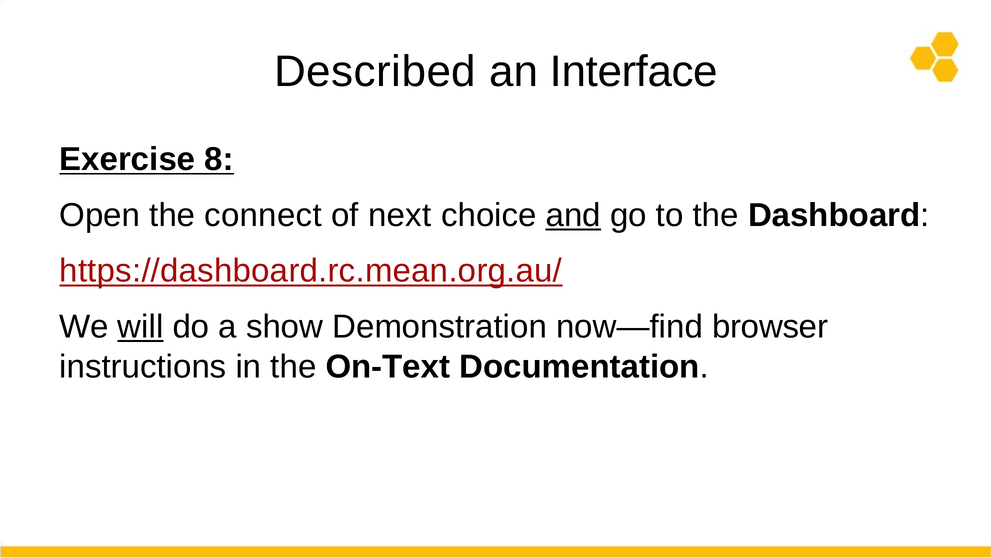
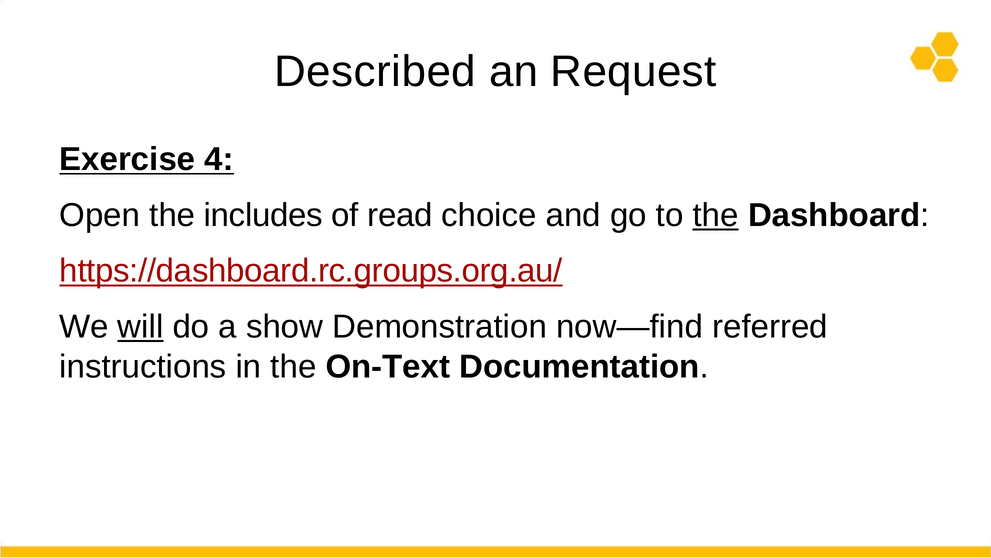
Interface: Interface -> Request
8: 8 -> 4
connect: connect -> includes
next: next -> read
and underline: present -> none
the at (716, 215) underline: none -> present
https://dashboard.rc.mean.org.au/: https://dashboard.rc.mean.org.au/ -> https://dashboard.rc.groups.org.au/
browser: browser -> referred
